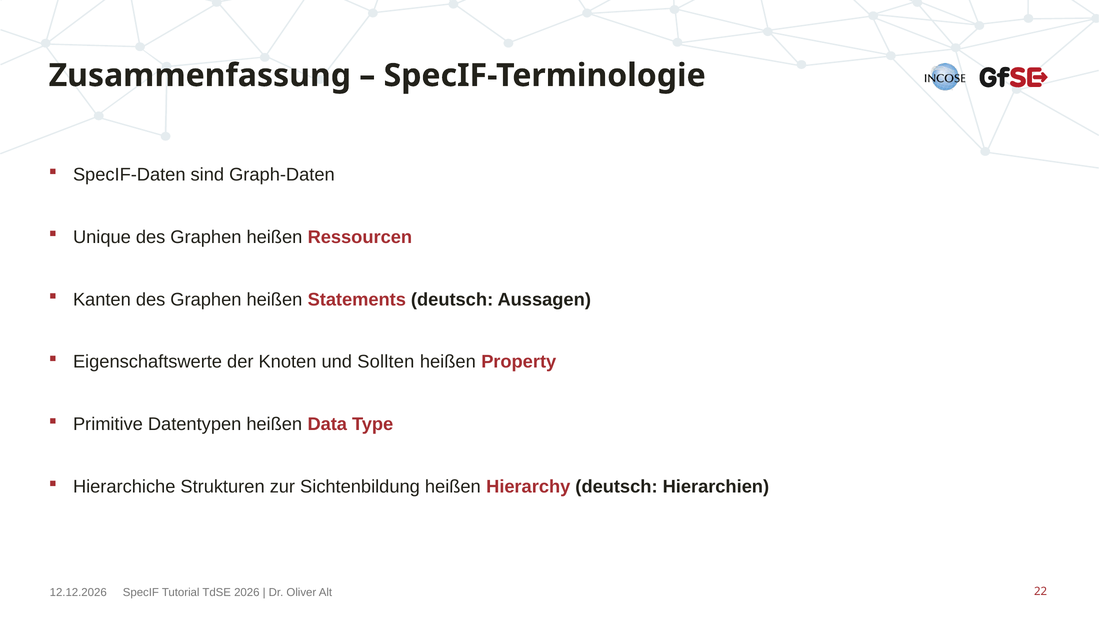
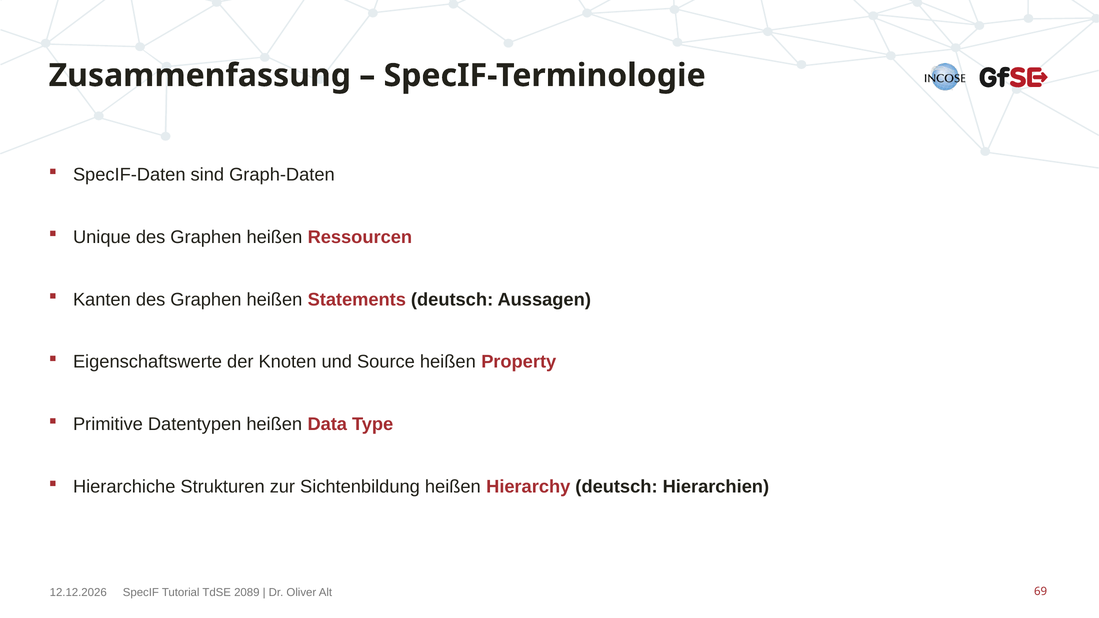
Sollten: Sollten -> Source
2026: 2026 -> 2089
22: 22 -> 69
